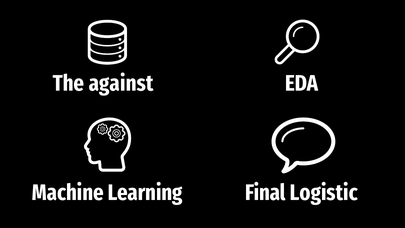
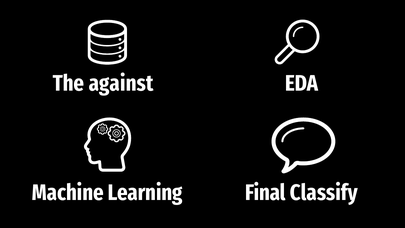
Logistic: Logistic -> Classify
